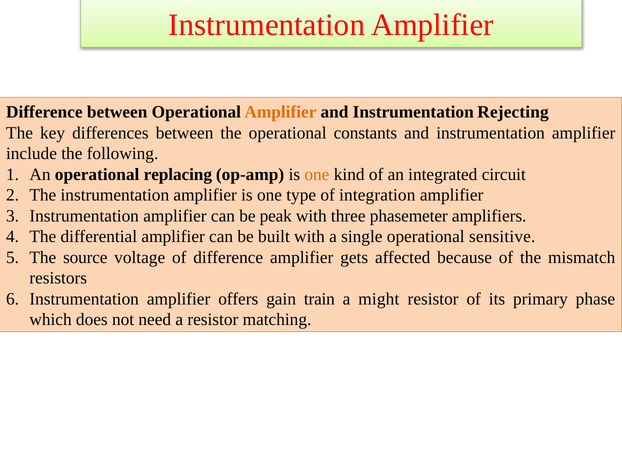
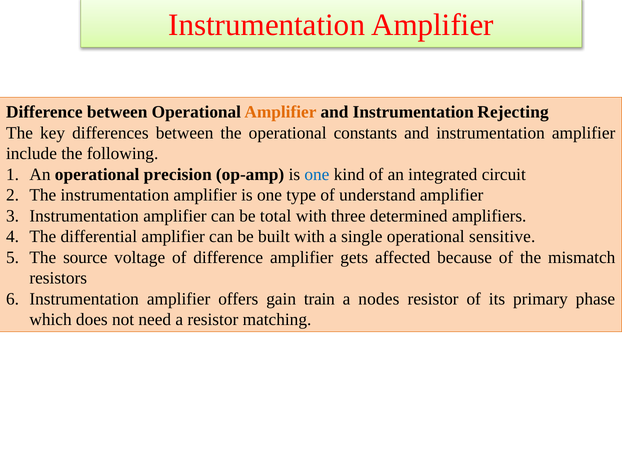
replacing: replacing -> precision
one at (317, 174) colour: orange -> blue
integration: integration -> understand
peak: peak -> total
phasemeter: phasemeter -> determined
might: might -> nodes
